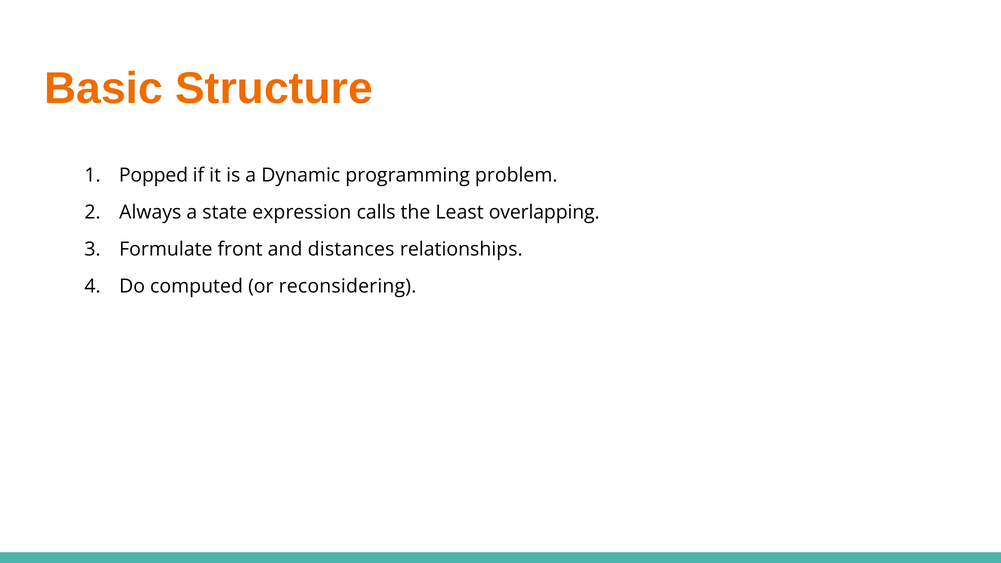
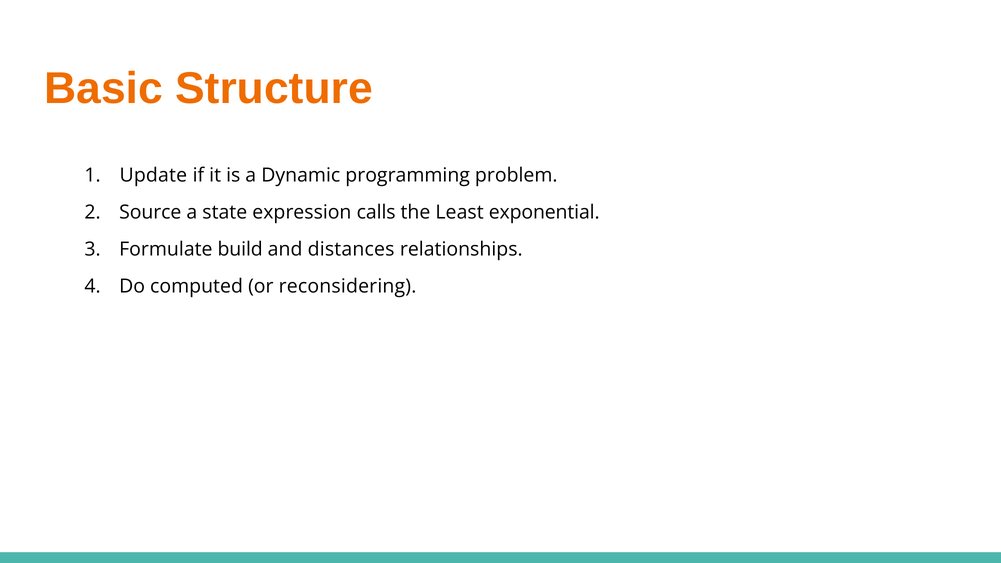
Popped: Popped -> Update
Always: Always -> Source
overlapping: overlapping -> exponential
front: front -> build
